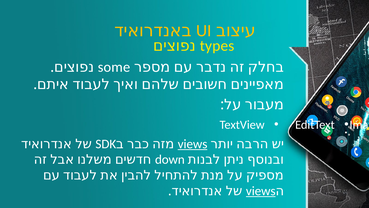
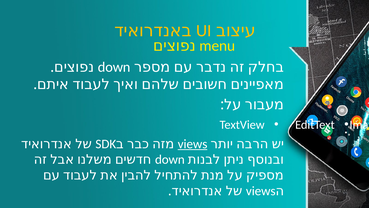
types: types -> menu
some at (114, 67): some -> down
views at (261, 191) underline: present -> none
